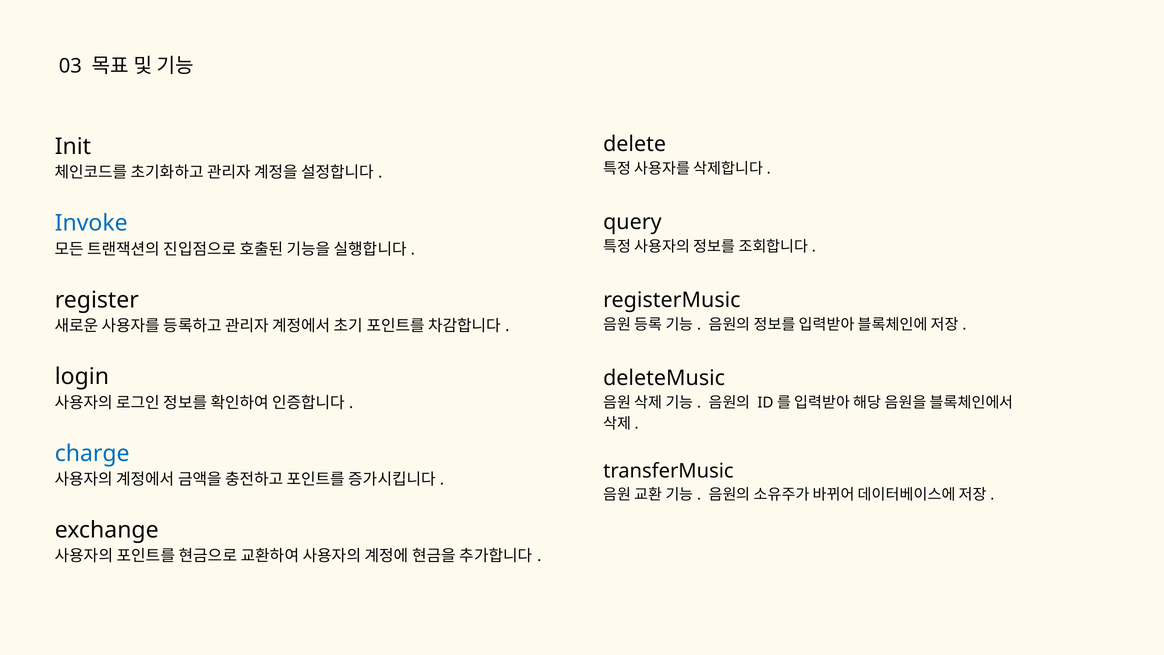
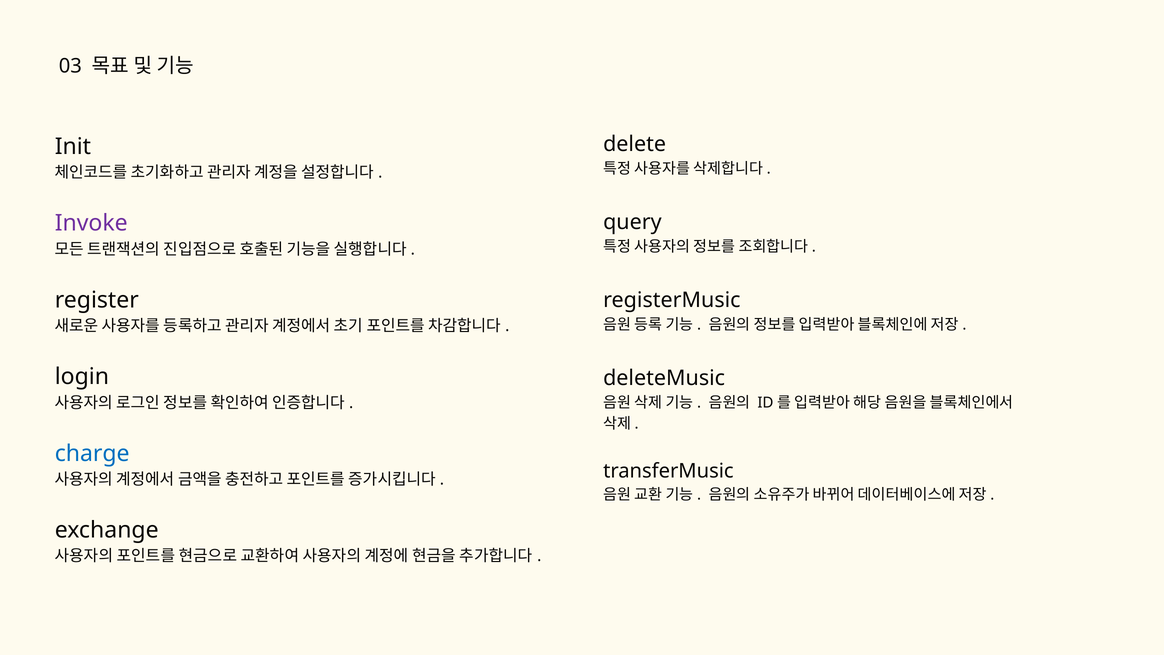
Invoke colour: blue -> purple
